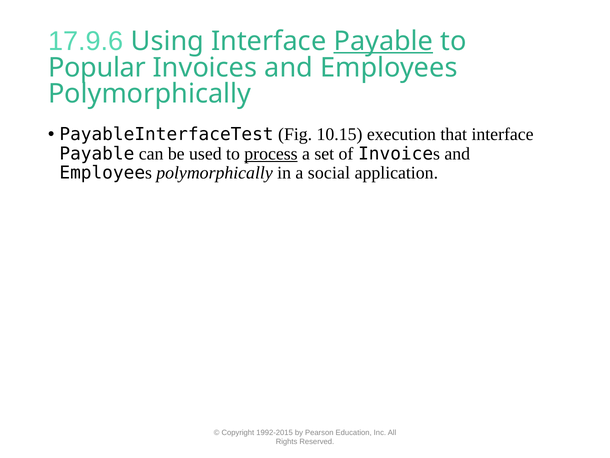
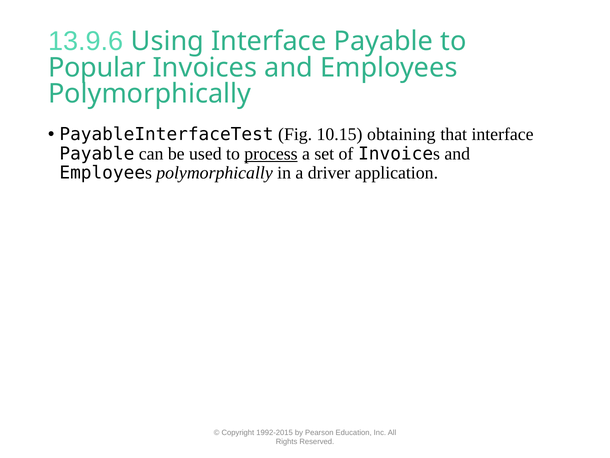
17.9.6: 17.9.6 -> 13.9.6
Payable at (383, 41) underline: present -> none
execution: execution -> obtaining
social: social -> driver
